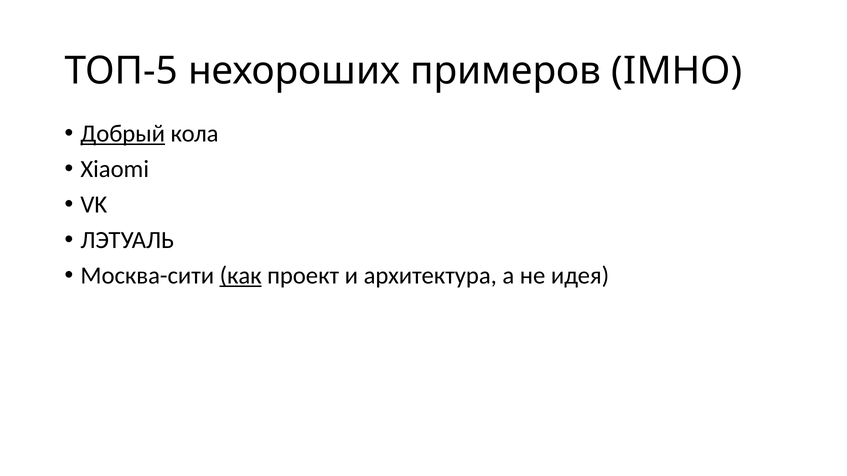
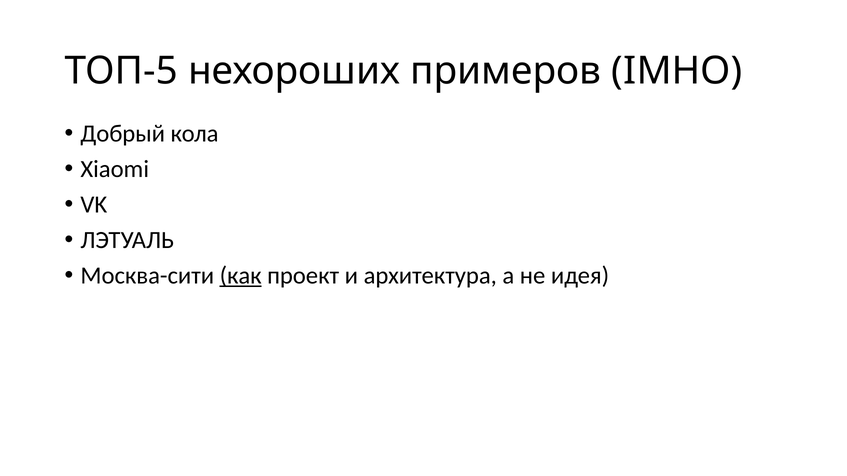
Добрый underline: present -> none
